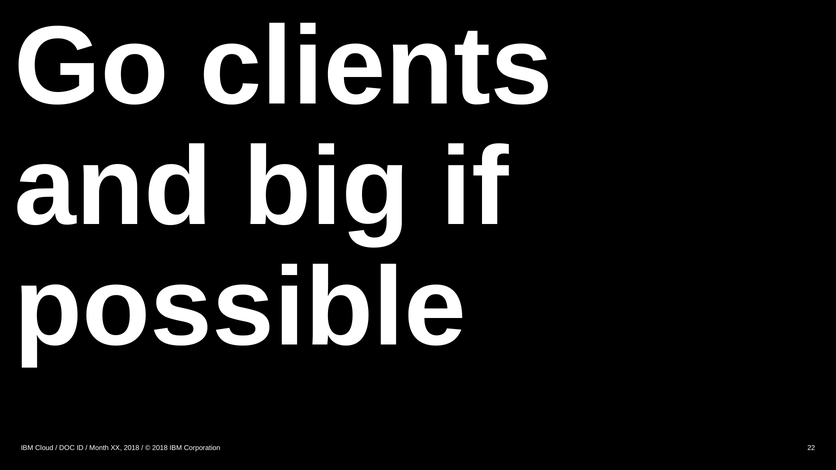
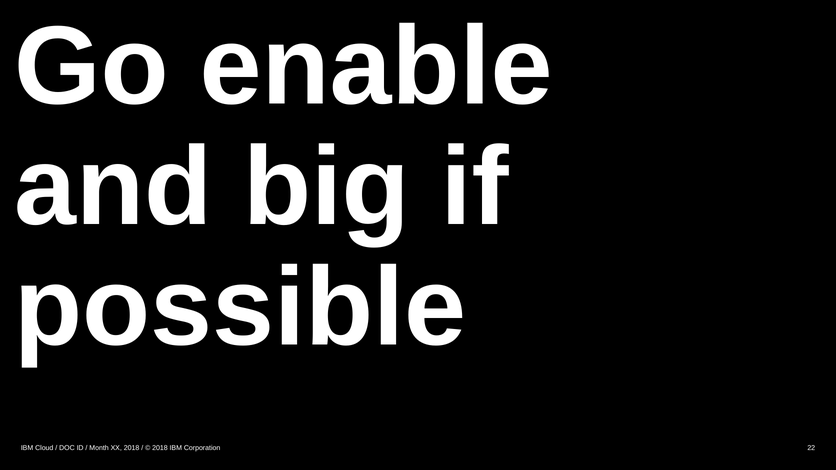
clients: clients -> enable
